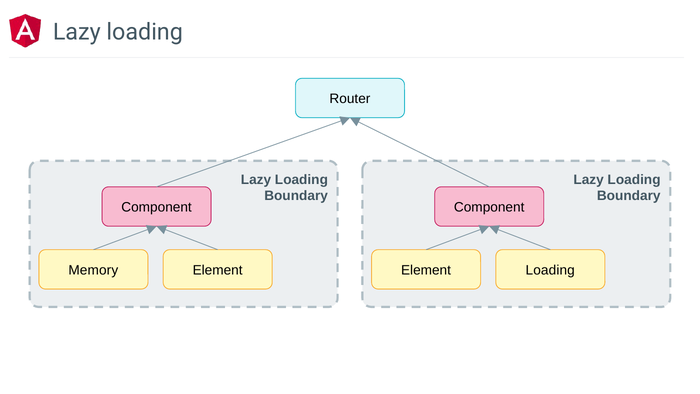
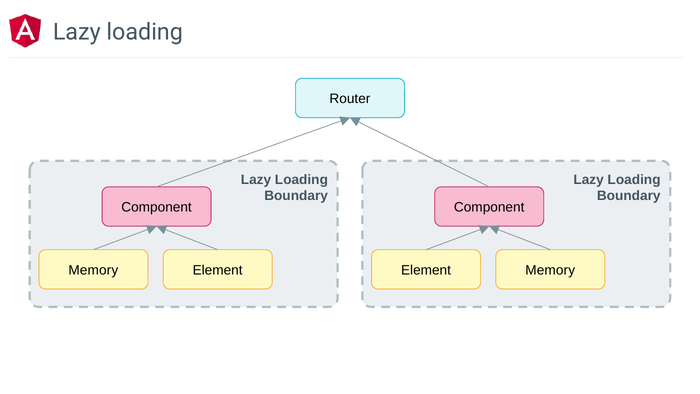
Loading at (550, 270): Loading -> Memory
